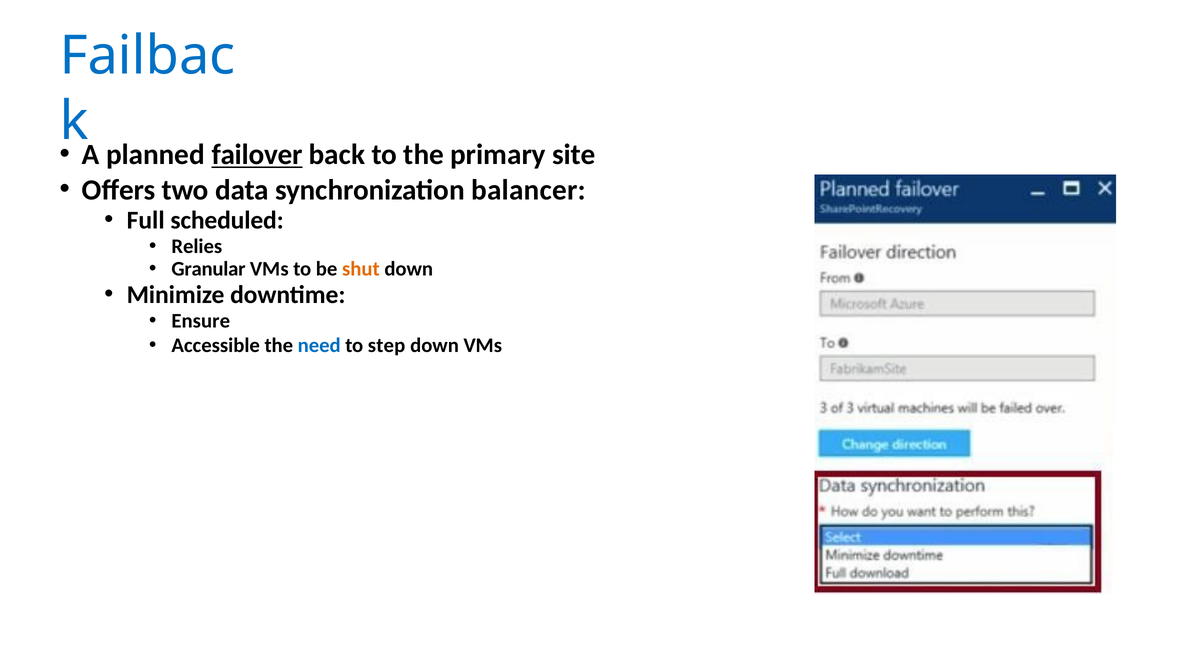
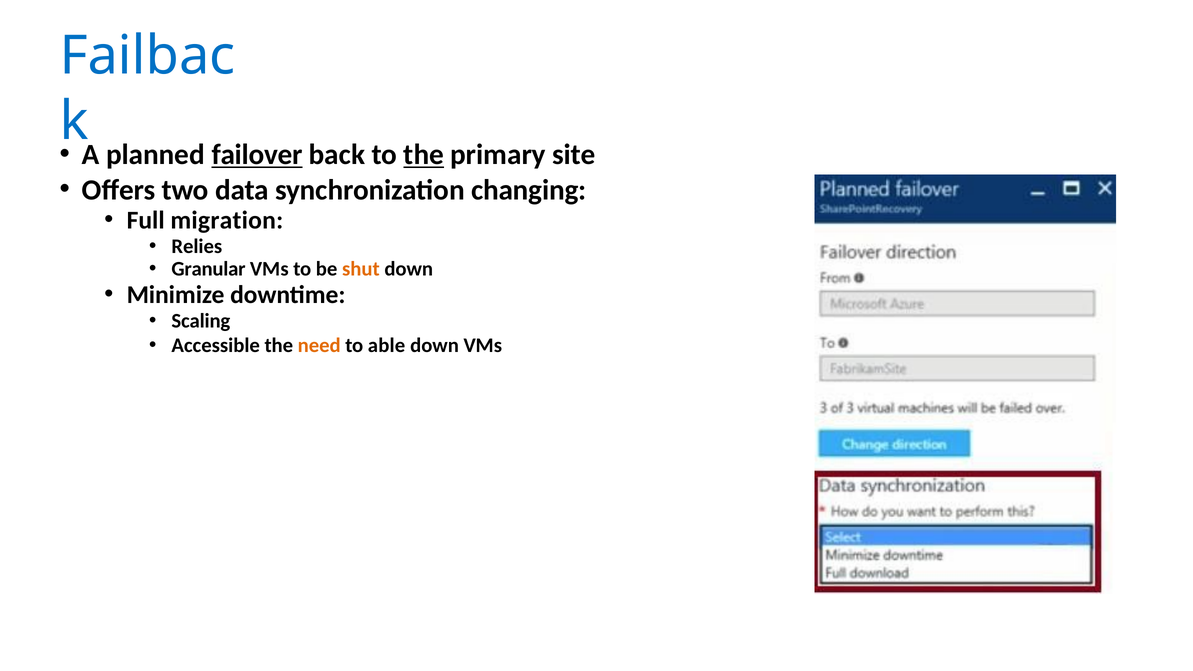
the at (424, 155) underline: none -> present
balancer: balancer -> changing
scheduled: scheduled -> migration
Ensure: Ensure -> Scaling
need colour: blue -> orange
step: step -> able
